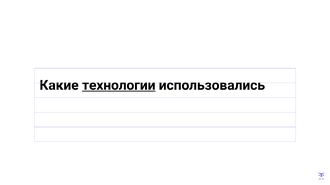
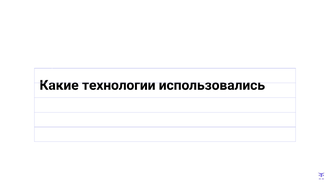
технологии underline: present -> none
